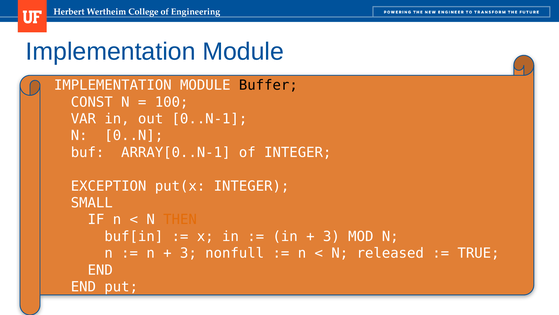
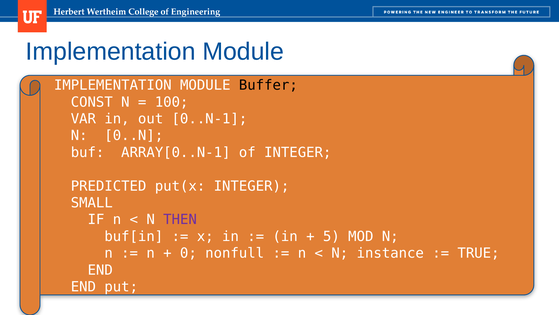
EXCEPTION: EXCEPTION -> PREDICTED
THEN colour: orange -> purple
3 at (331, 236): 3 -> 5
3 at (188, 253): 3 -> 0
released: released -> instance
